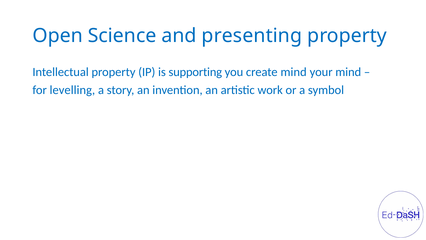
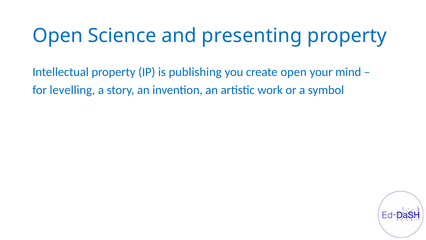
supporting: supporting -> publishing
create mind: mind -> open
